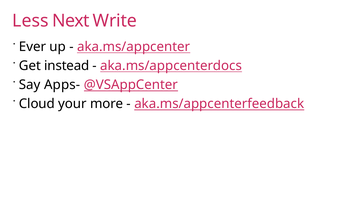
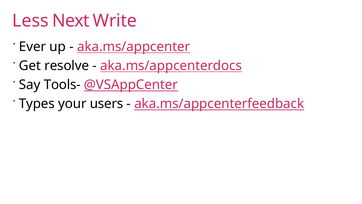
instead: instead -> resolve
Apps-: Apps- -> Tools-
Cloud: Cloud -> Types
more: more -> users
